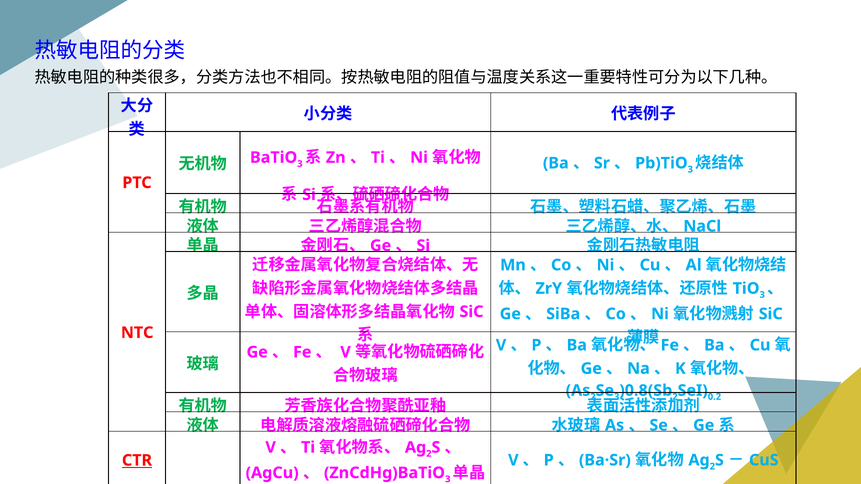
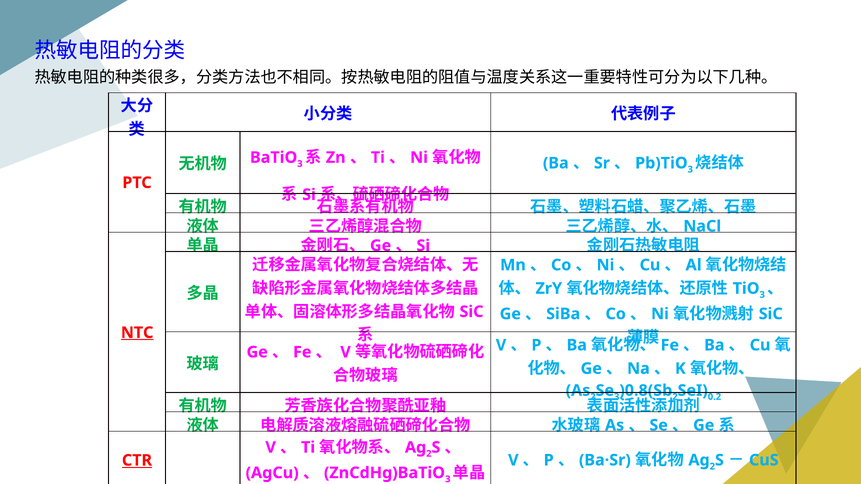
NTC underline: none -> present
